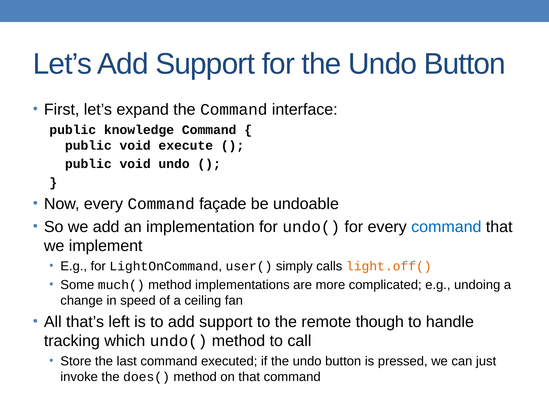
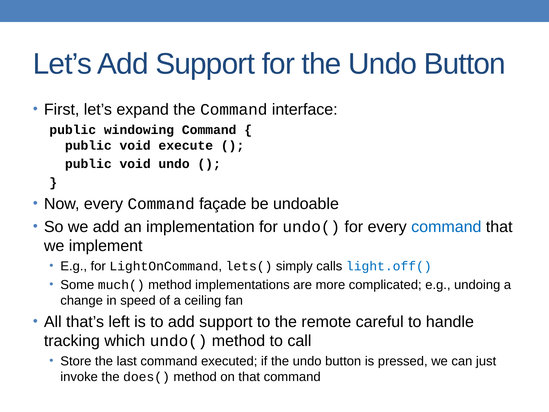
knowledge: knowledge -> windowing
user(: user( -> lets(
light.off( colour: orange -> blue
though: though -> careful
